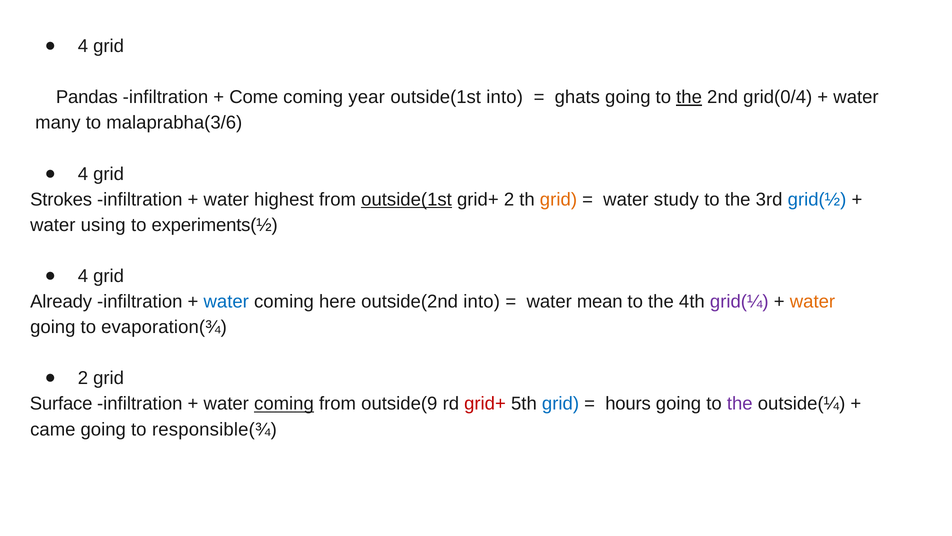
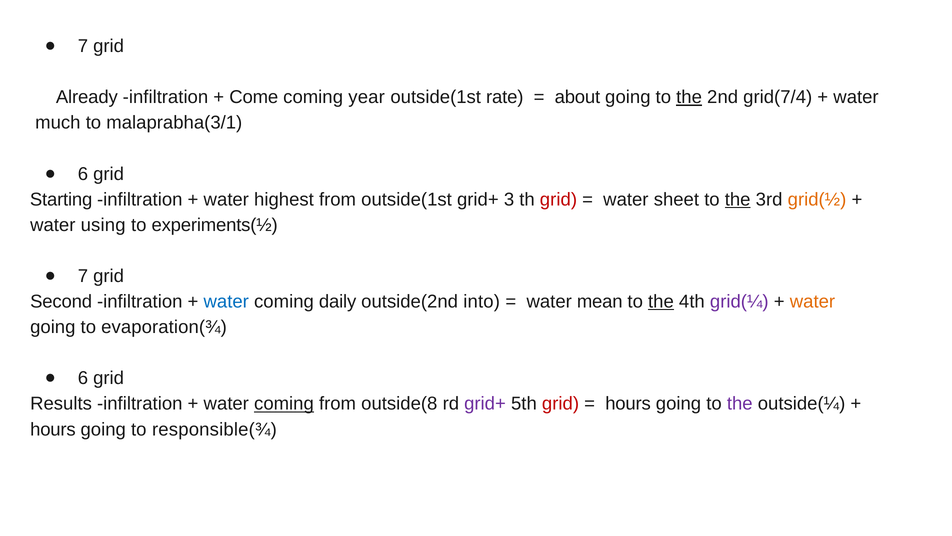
4 at (83, 46): 4 -> 7
Pandas: Pandas -> Already
outside(1st into: into -> rate
ghats: ghats -> about
grid(0/4: grid(0/4 -> grid(7/4
many: many -> much
malaprabha(3/6: malaprabha(3/6 -> malaprabha(3/1
4 at (83, 174): 4 -> 6
Strokes: Strokes -> Starting
outside(1st at (407, 199) underline: present -> none
grid+ 2: 2 -> 3
grid at (558, 199) colour: orange -> red
study: study -> sheet
the at (738, 199) underline: none -> present
grid(½ colour: blue -> orange
4 at (83, 276): 4 -> 7
Already: Already -> Second
here: here -> daily
the at (661, 301) underline: none -> present
2 at (83, 378): 2 -> 6
Surface: Surface -> Results
outside(9: outside(9 -> outside(8
grid+ at (485, 404) colour: red -> purple
grid at (561, 404) colour: blue -> red
came at (53, 429): came -> hours
